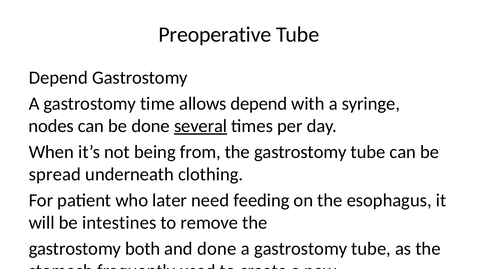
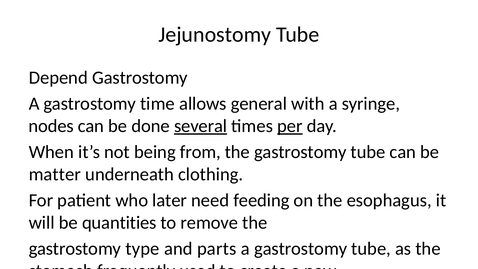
Preoperative: Preoperative -> Jejunostomy
allows depend: depend -> general
per underline: none -> present
spread: spread -> matter
intestines: intestines -> quantities
both: both -> type
and done: done -> parts
